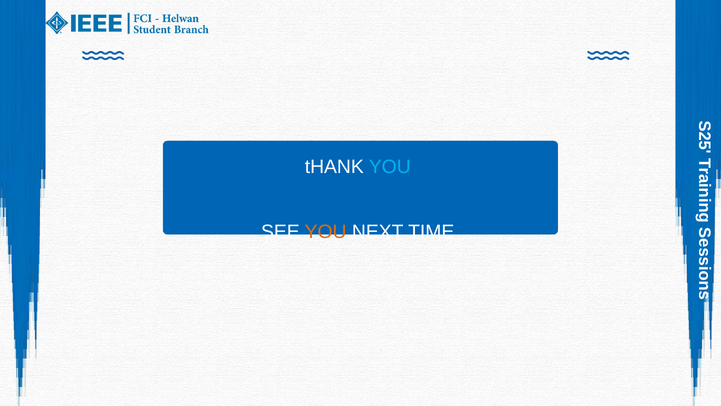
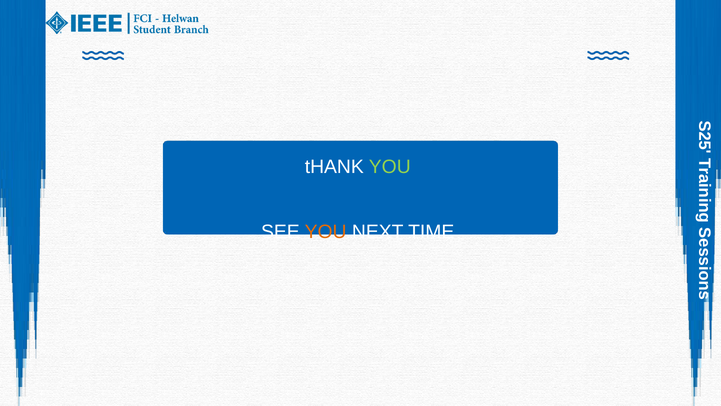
YOU at (390, 167) colour: light blue -> light green
